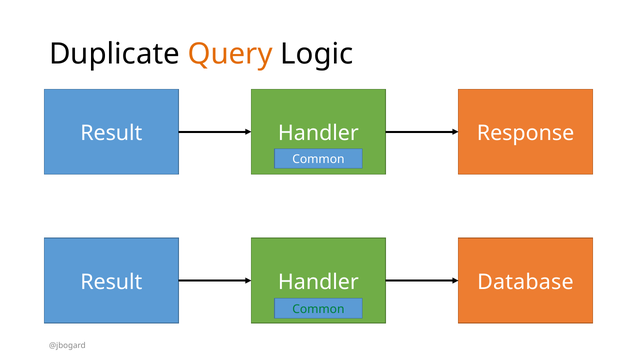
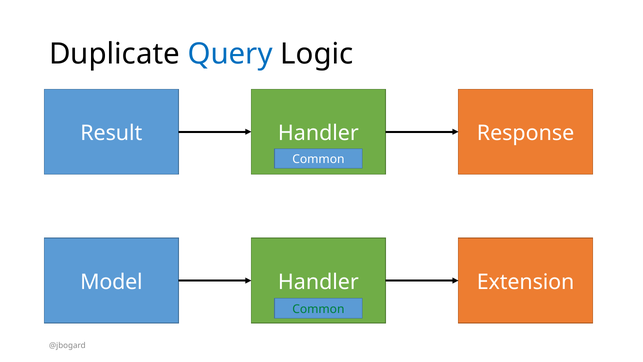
Query colour: orange -> blue
Result at (111, 282): Result -> Model
Database: Database -> Extension
